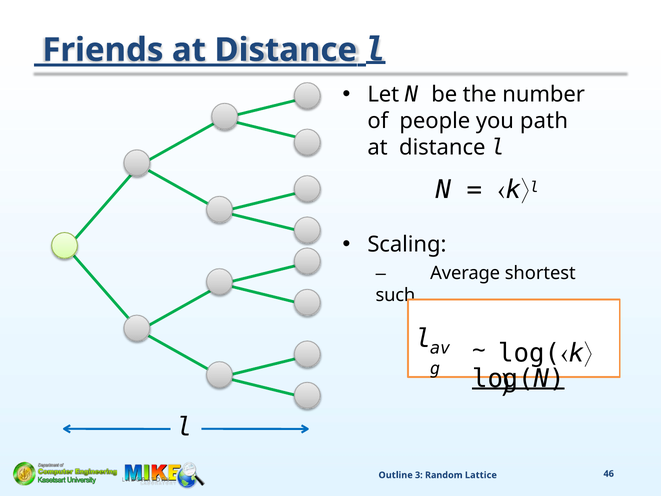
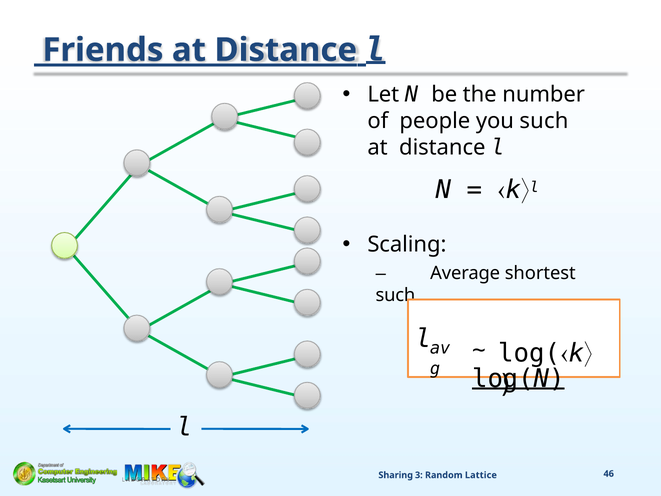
you path: path -> such
Outline: Outline -> Sharing
